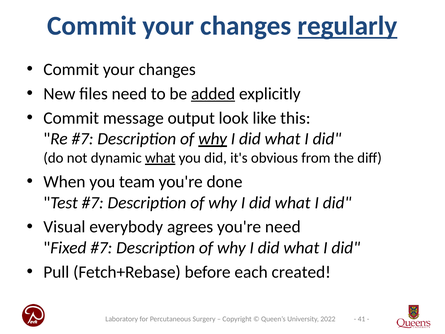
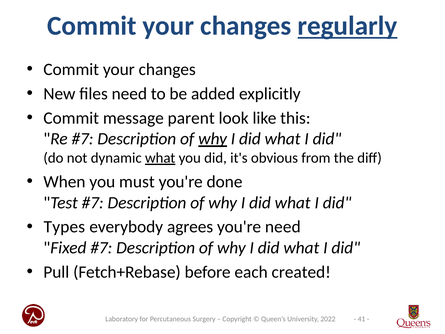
added underline: present -> none
output: output -> parent
team: team -> must
Visual: Visual -> Types
